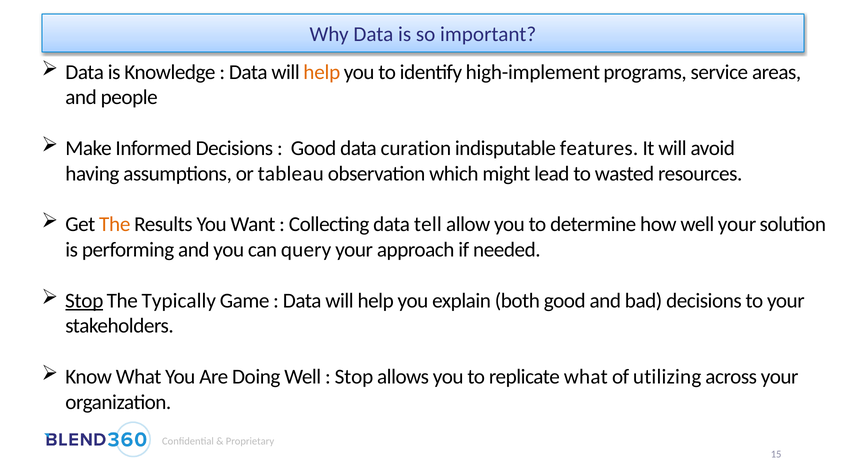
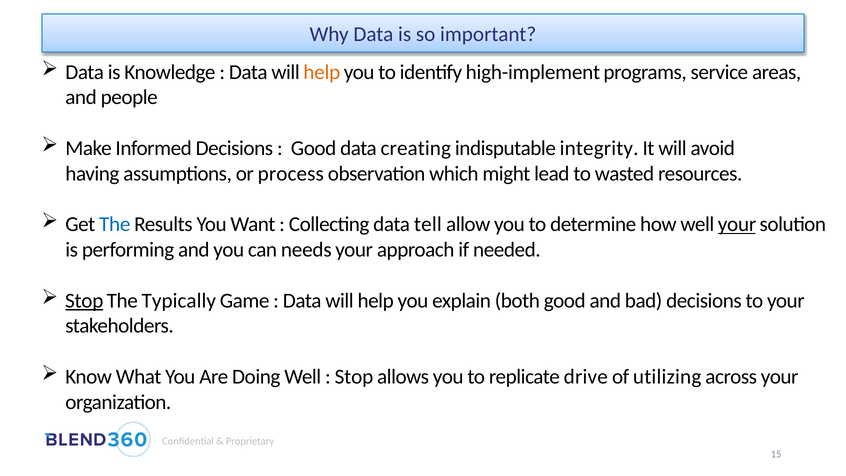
curation: curation -> creating
features: features -> integrity
tableau: tableau -> process
The at (115, 224) colour: orange -> blue
your at (737, 224) underline: none -> present
query: query -> needs
replicate what: what -> drive
